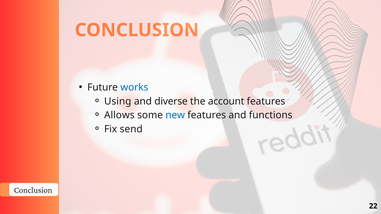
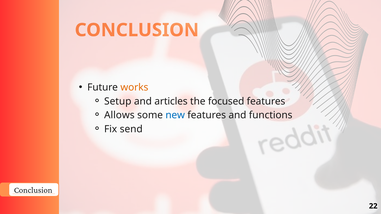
works colour: blue -> orange
Using: Using -> Setup
diverse: diverse -> articles
account: account -> focused
